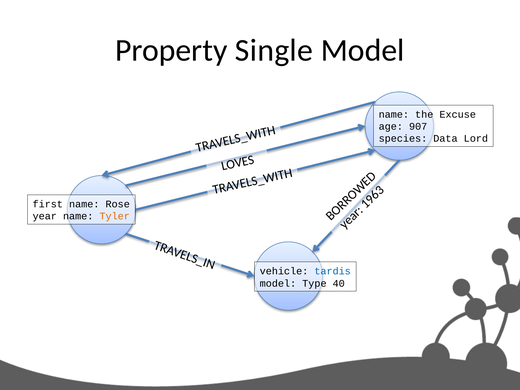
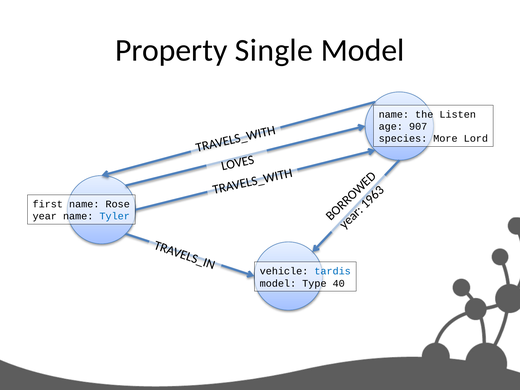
Excuse: Excuse -> Listen
Data: Data -> More
Tyler colour: orange -> blue
